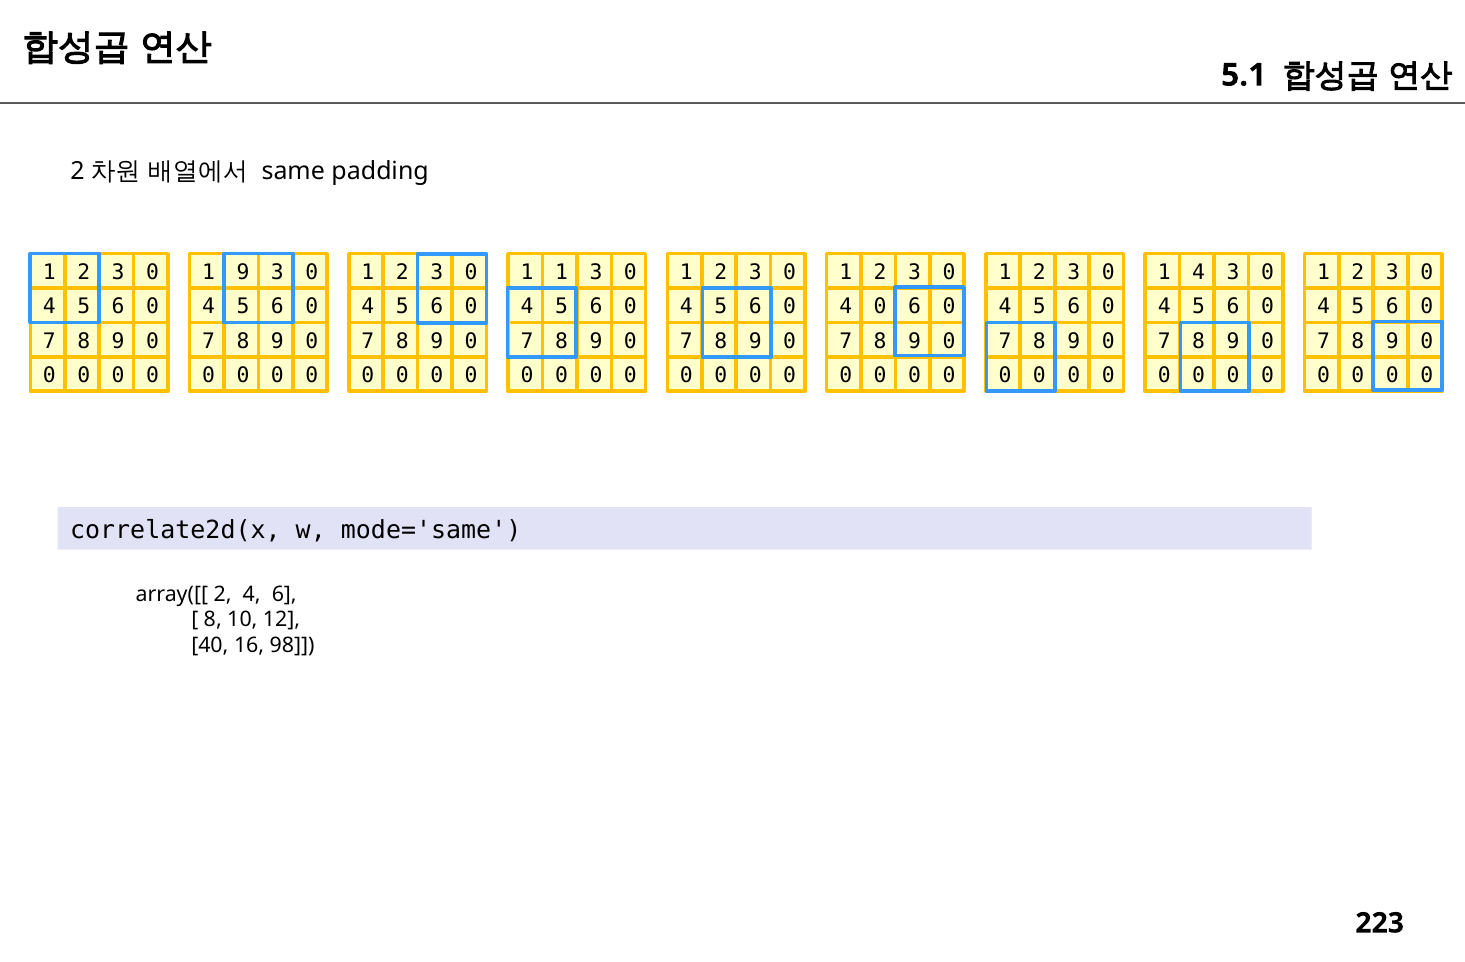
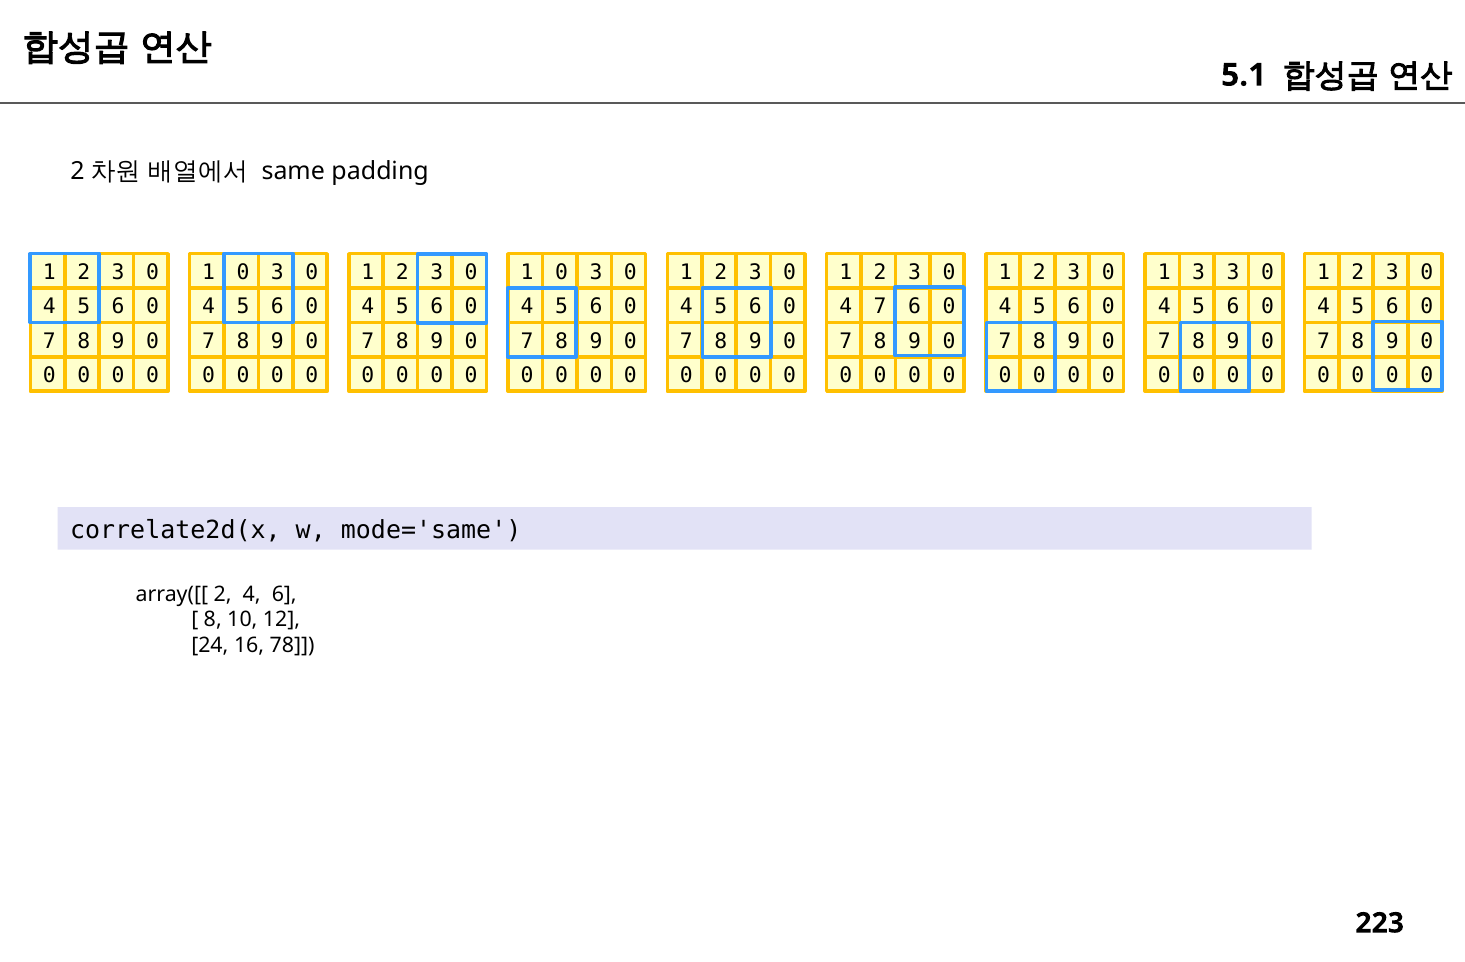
9 at (243, 272): 9 -> 0
1 at (562, 272): 1 -> 0
1 4: 4 -> 3
4 0: 0 -> 7
40: 40 -> 24
98: 98 -> 78
